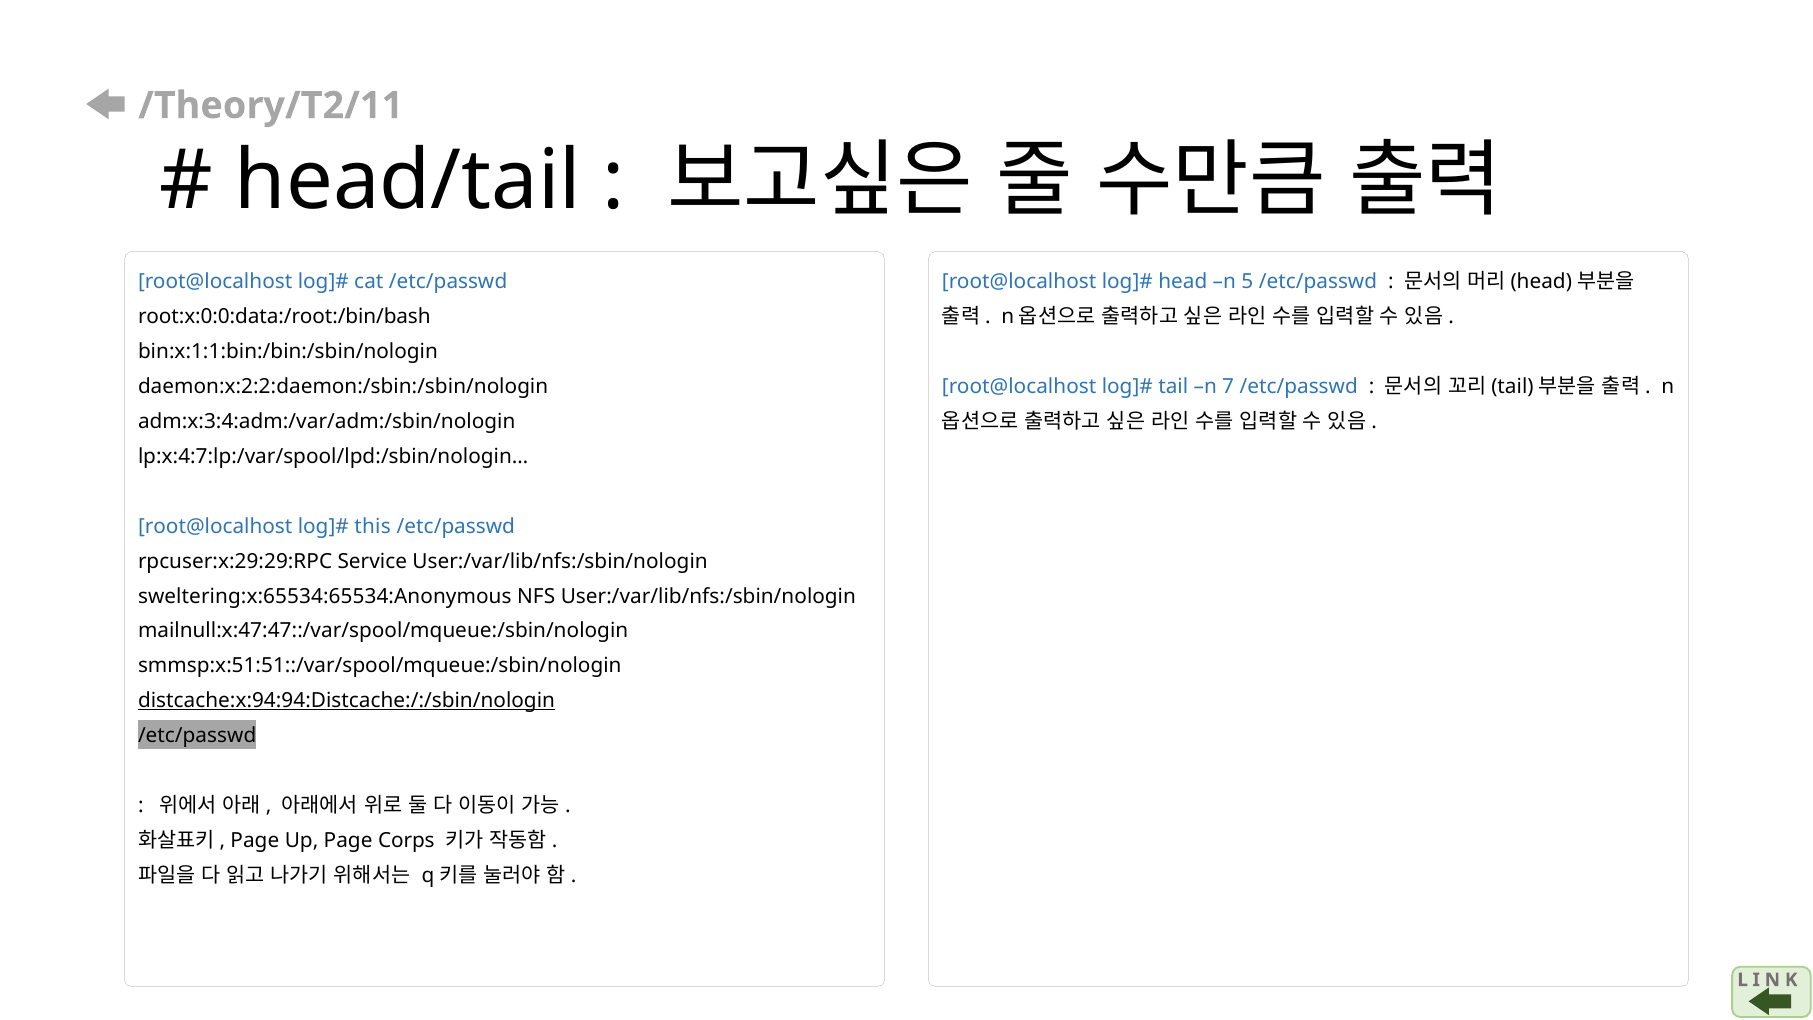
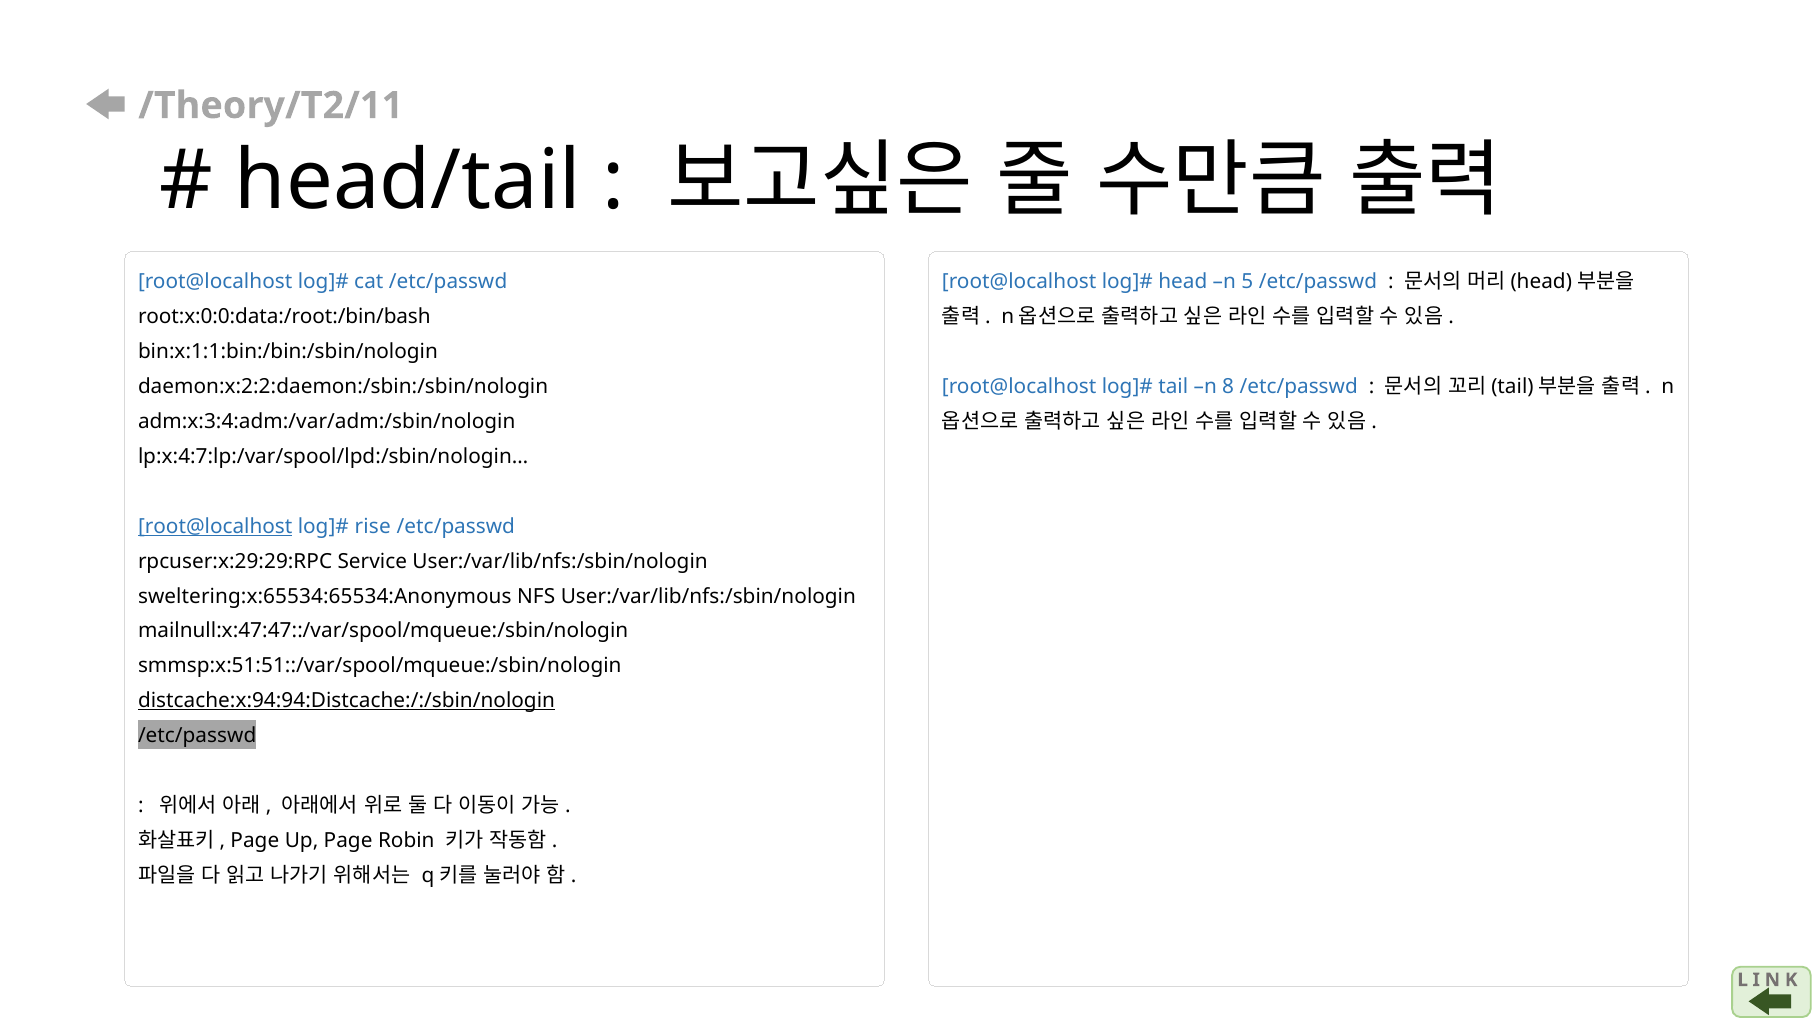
7: 7 -> 8
root@localhost at (215, 526) underline: none -> present
this: this -> rise
Corps: Corps -> Robin
